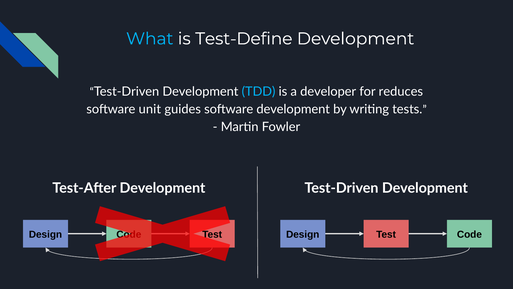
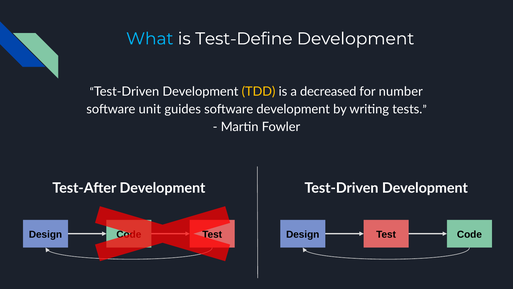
TDD colour: light blue -> yellow
developer: developer -> decreased
reduces: reduces -> number
